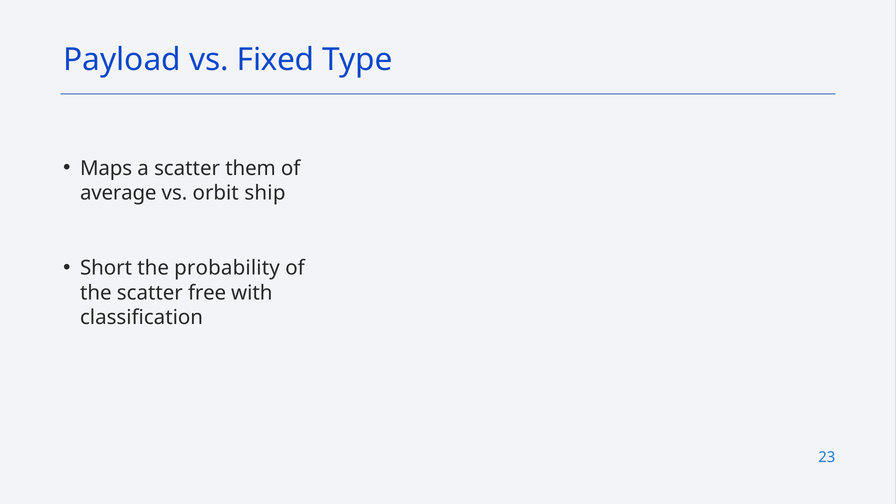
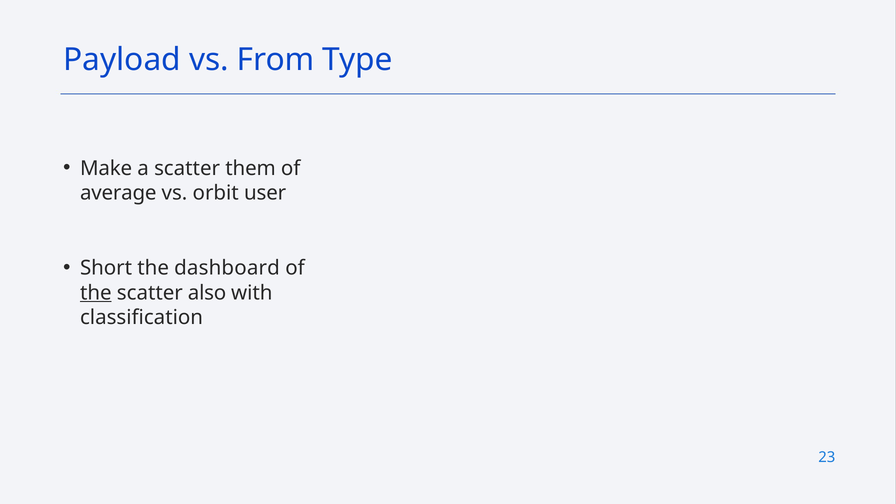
Fixed: Fixed -> From
Maps: Maps -> Make
ship: ship -> user
probability: probability -> dashboard
the at (96, 293) underline: none -> present
free: free -> also
